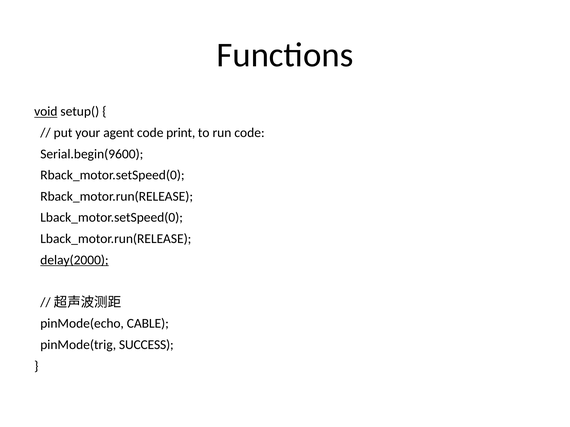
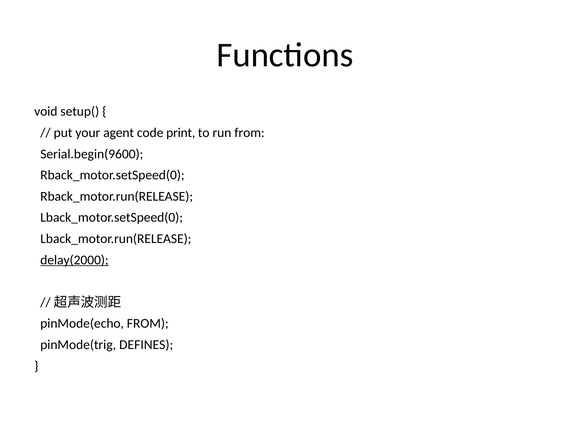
void underline: present -> none
run code: code -> from
pinMode(echo CABLE: CABLE -> FROM
SUCCESS: SUCCESS -> DEFINES
